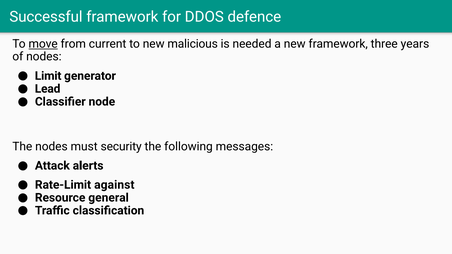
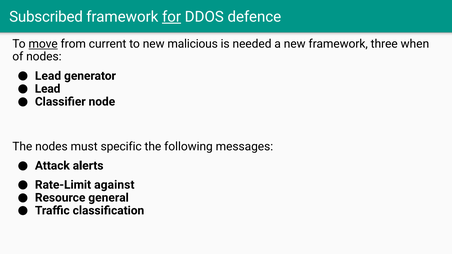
Successful: Successful -> Subscribed
for underline: none -> present
years: years -> when
Limit at (48, 76): Limit -> Lead
security: security -> specific
